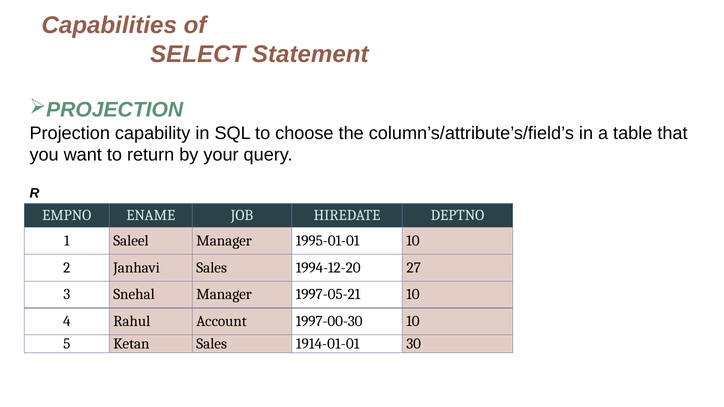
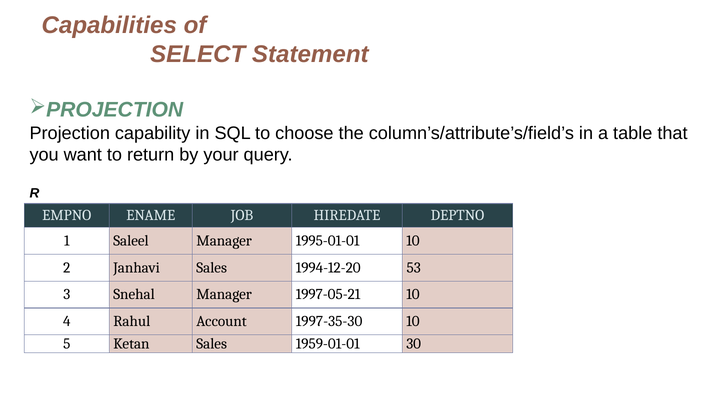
27: 27 -> 53
1997-00-30: 1997-00-30 -> 1997-35-30
1914-01-01: 1914-01-01 -> 1959-01-01
